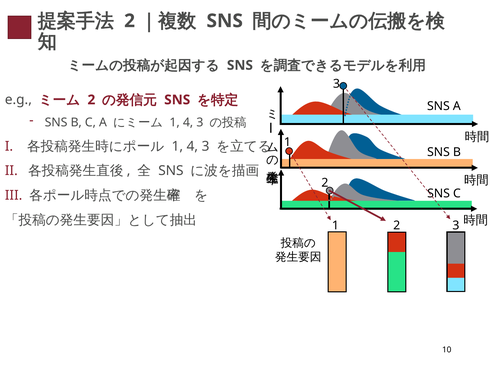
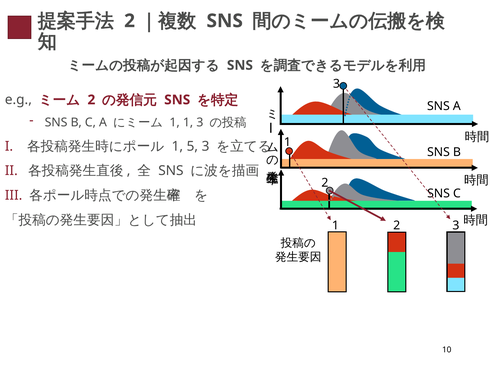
4 at (188, 123): 4 -> 1
4 at (192, 147): 4 -> 5
